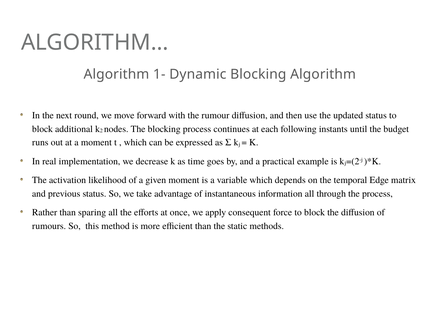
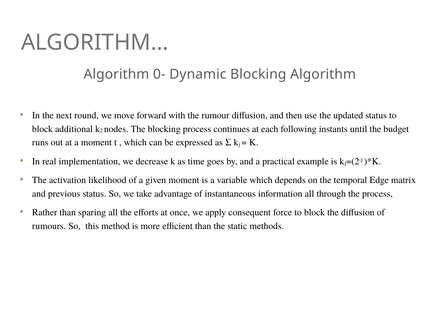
1-: 1- -> 0-
